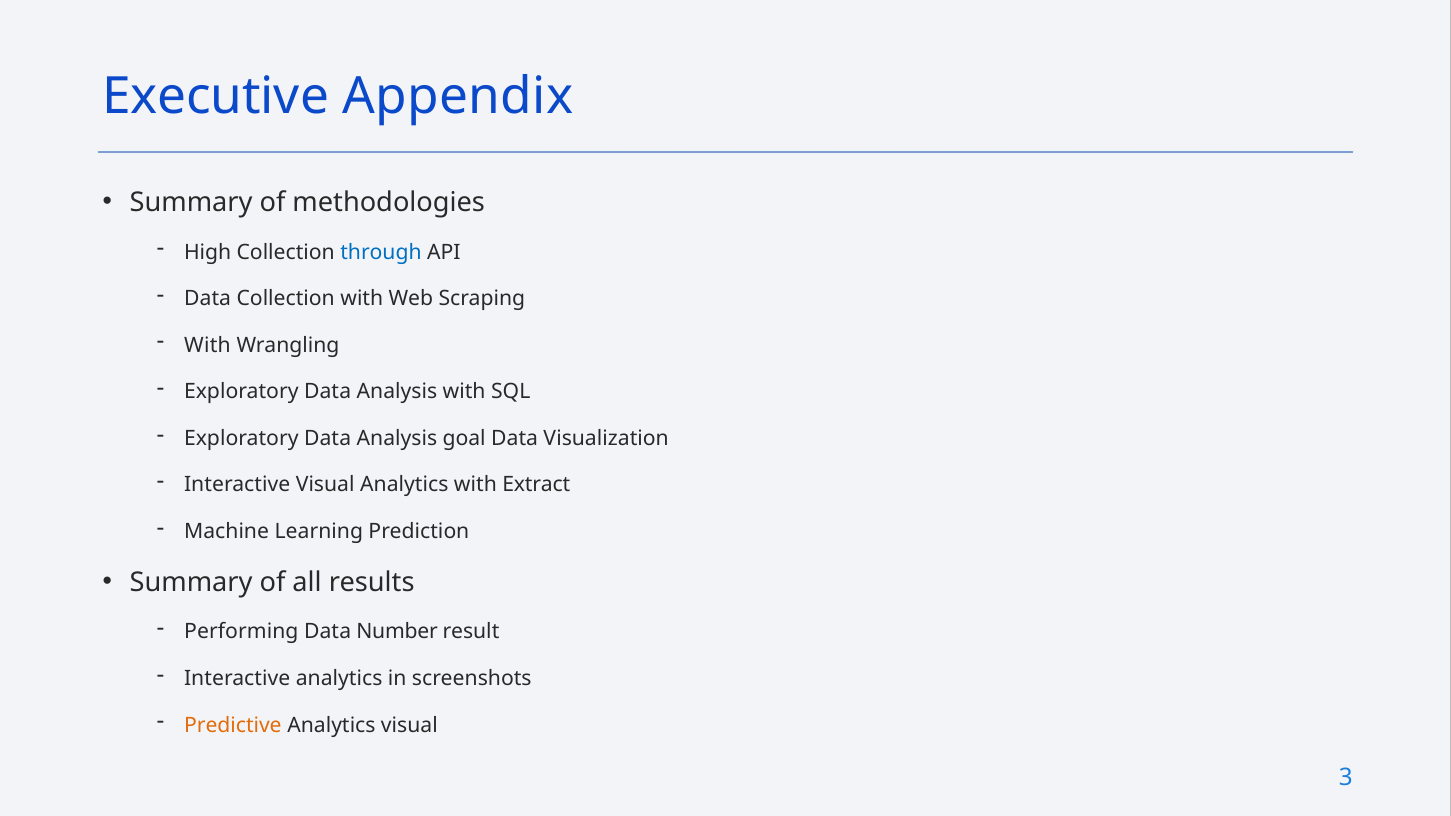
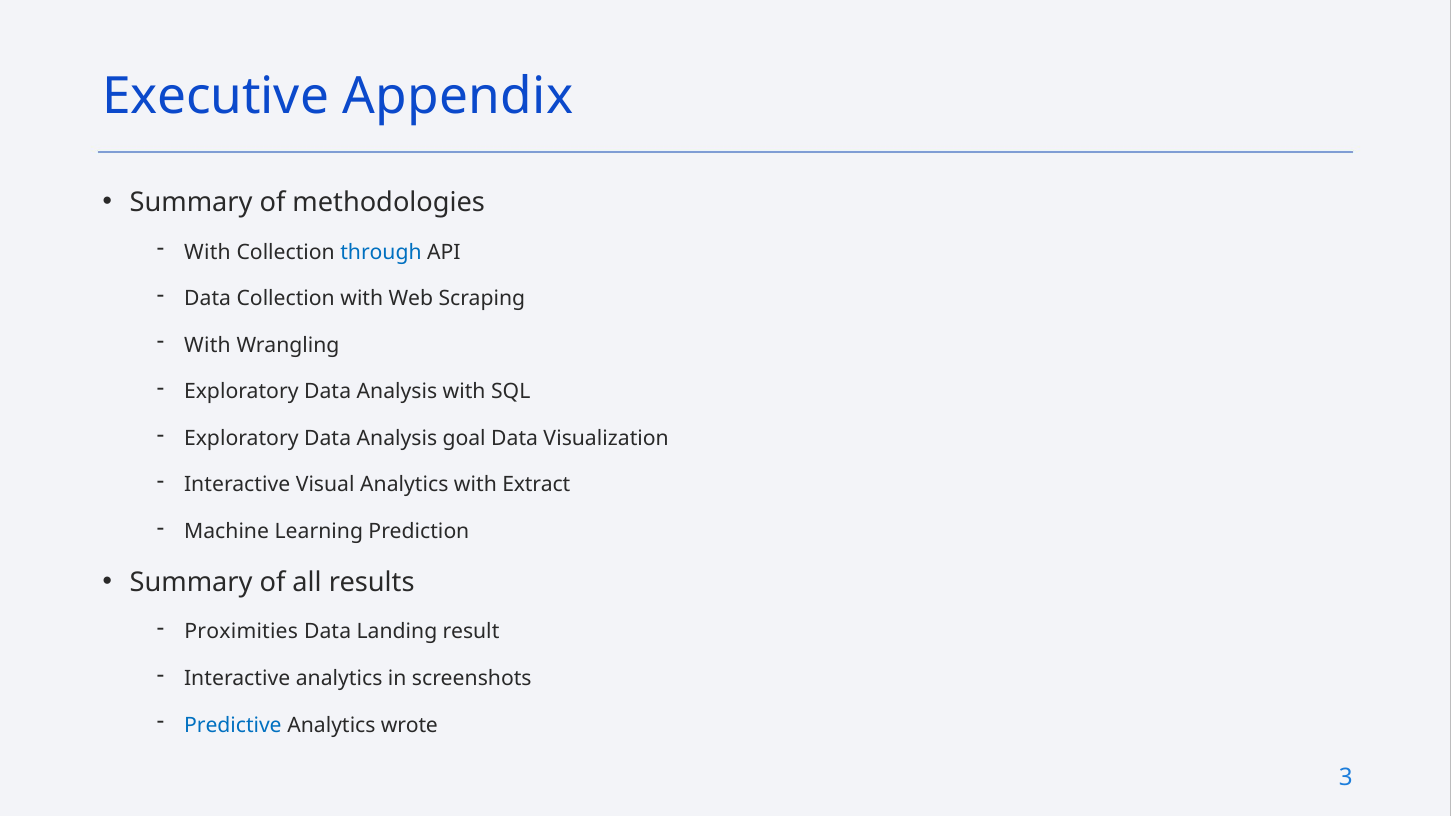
High at (208, 252): High -> With
Performing: Performing -> Proximities
Number: Number -> Landing
Predictive colour: orange -> blue
Analytics visual: visual -> wrote
